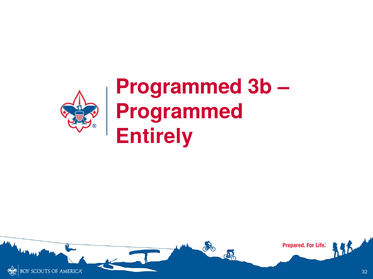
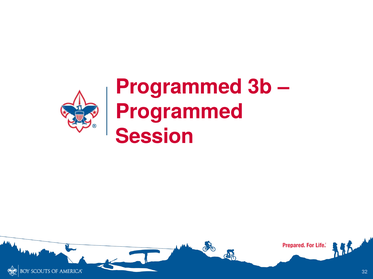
Entirely: Entirely -> Session
